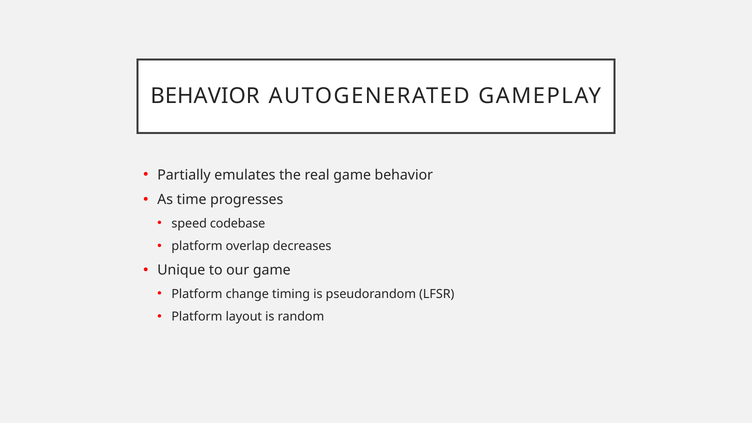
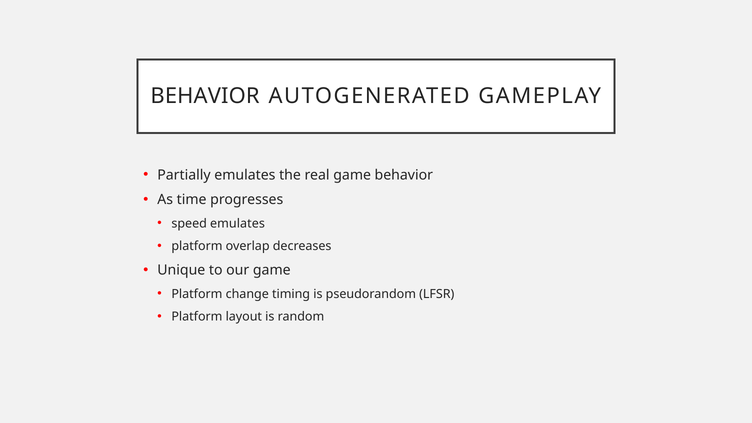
speed codebase: codebase -> emulates
